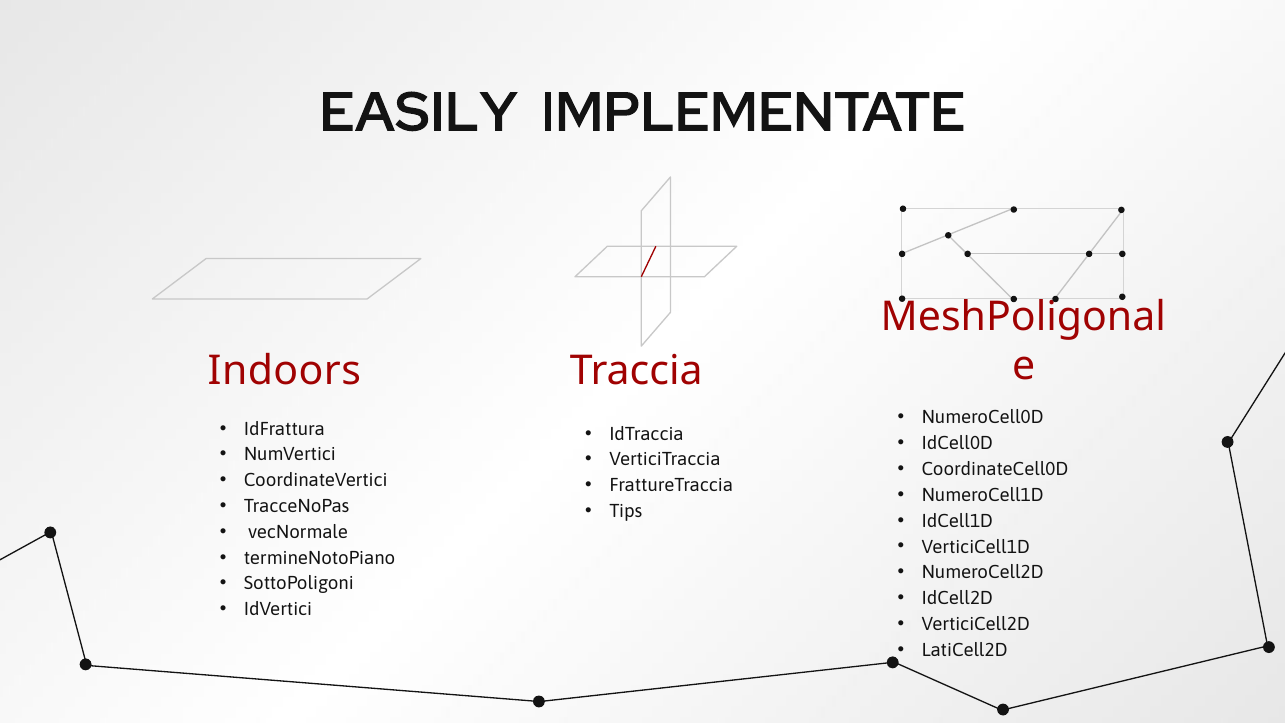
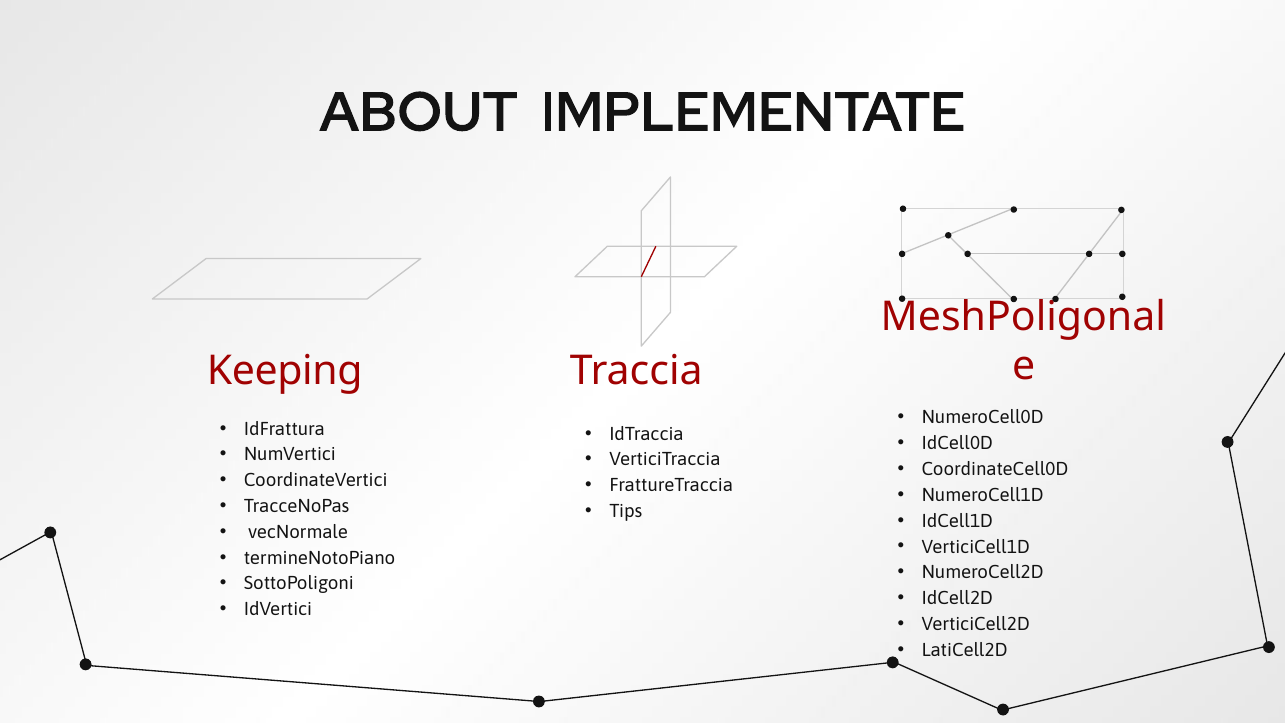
EASILY: EASILY -> ABOUT
Indoors: Indoors -> Keeping
